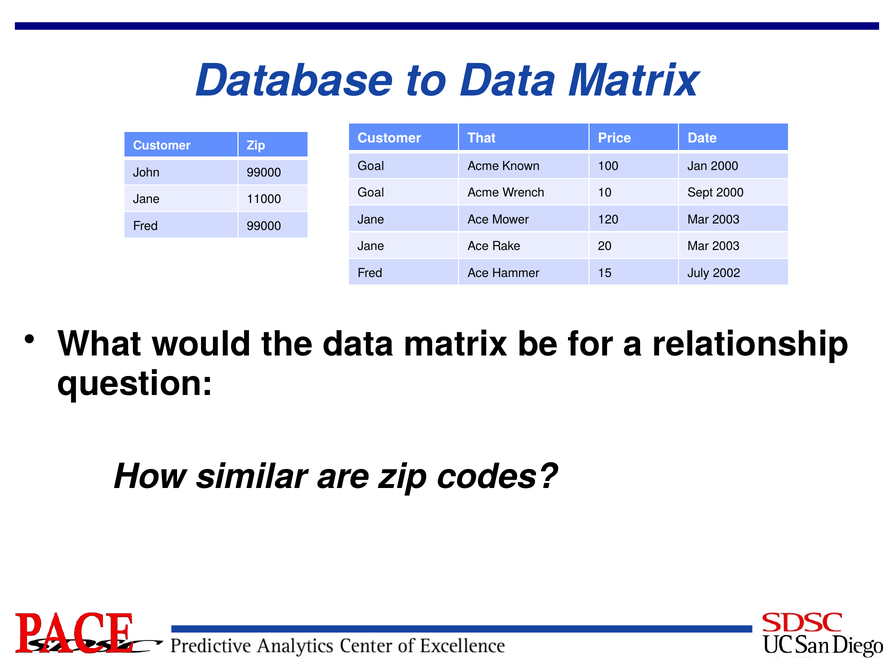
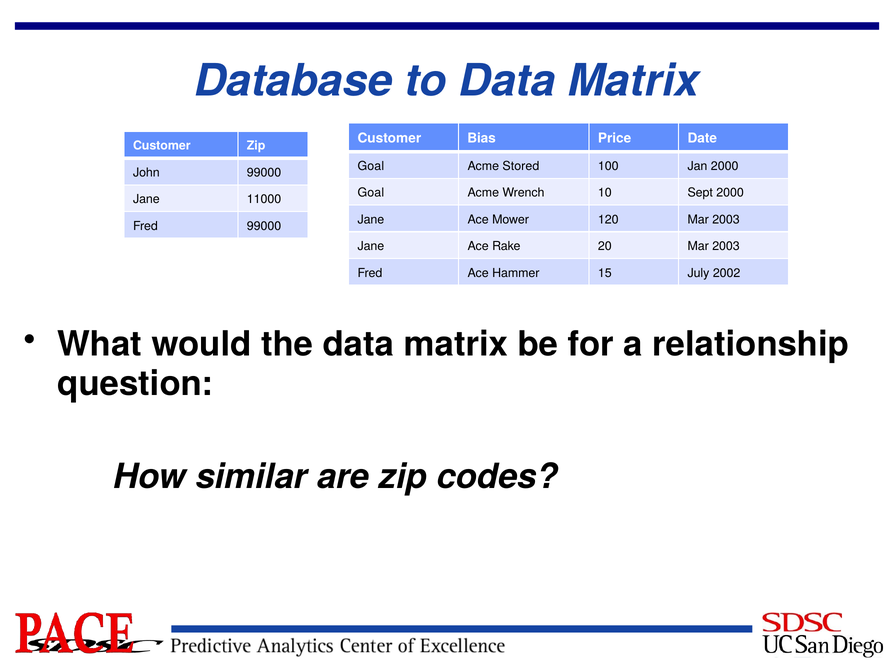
That: That -> Bias
Known: Known -> Stored
